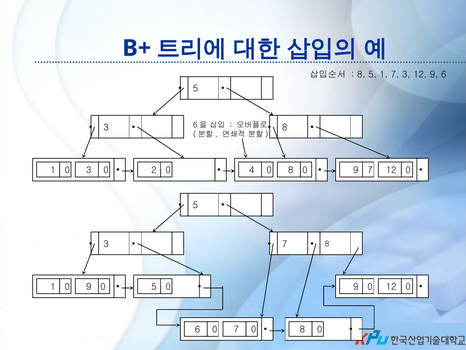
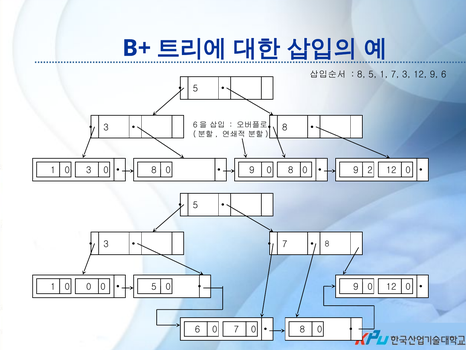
2 at (154, 170): 2 -> 8
4 at (252, 170): 4 -> 9
9 7: 7 -> 2
1 0 9: 9 -> 0
